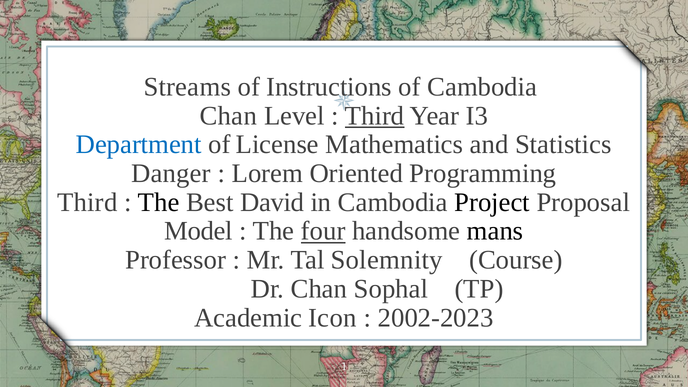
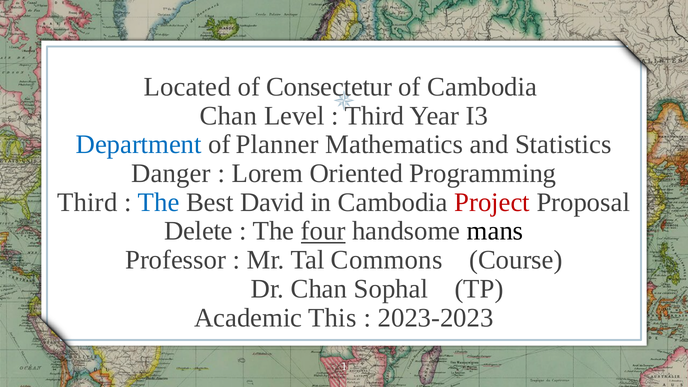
Streams: Streams -> Located
Instructions: Instructions -> Consectetur
Third at (375, 116) underline: present -> none
License: License -> Planner
The at (159, 202) colour: black -> blue
Project colour: black -> red
Model: Model -> Delete
Solemnity: Solemnity -> Commons
Icon: Icon -> This
2002-2023: 2002-2023 -> 2023-2023
